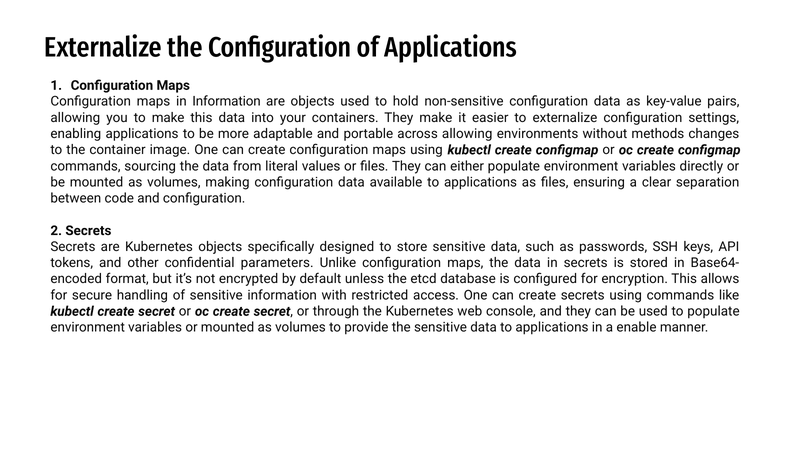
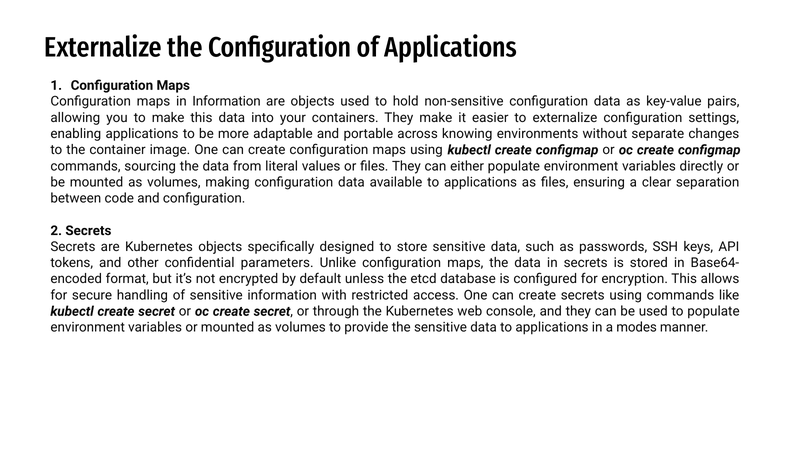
across allowing: allowing -> knowing
methods: methods -> separate
enable: enable -> modes
